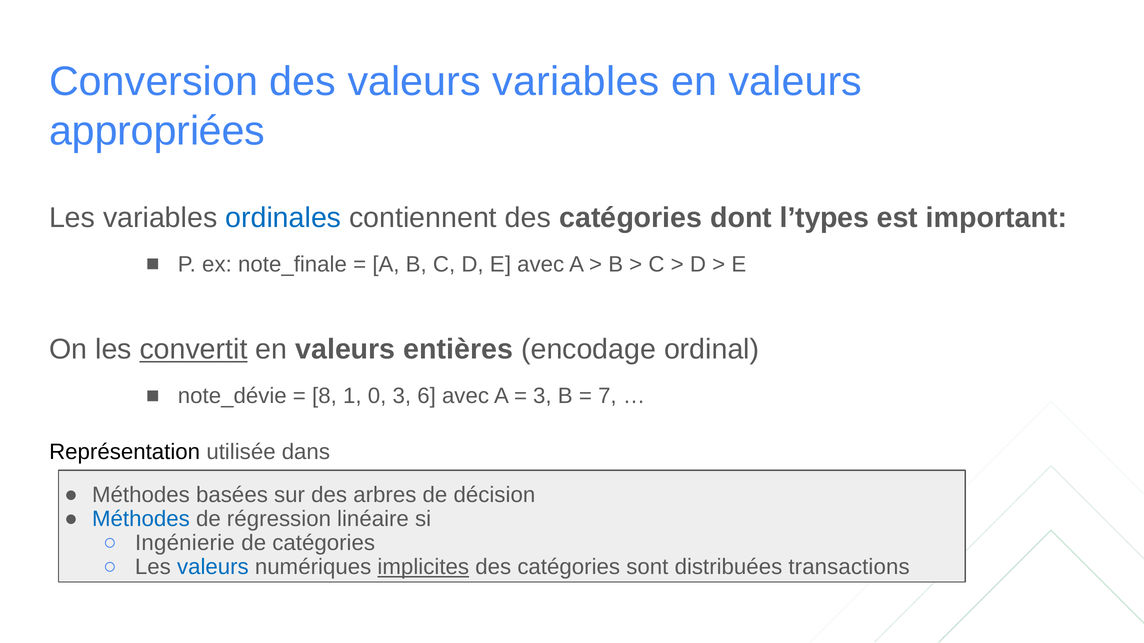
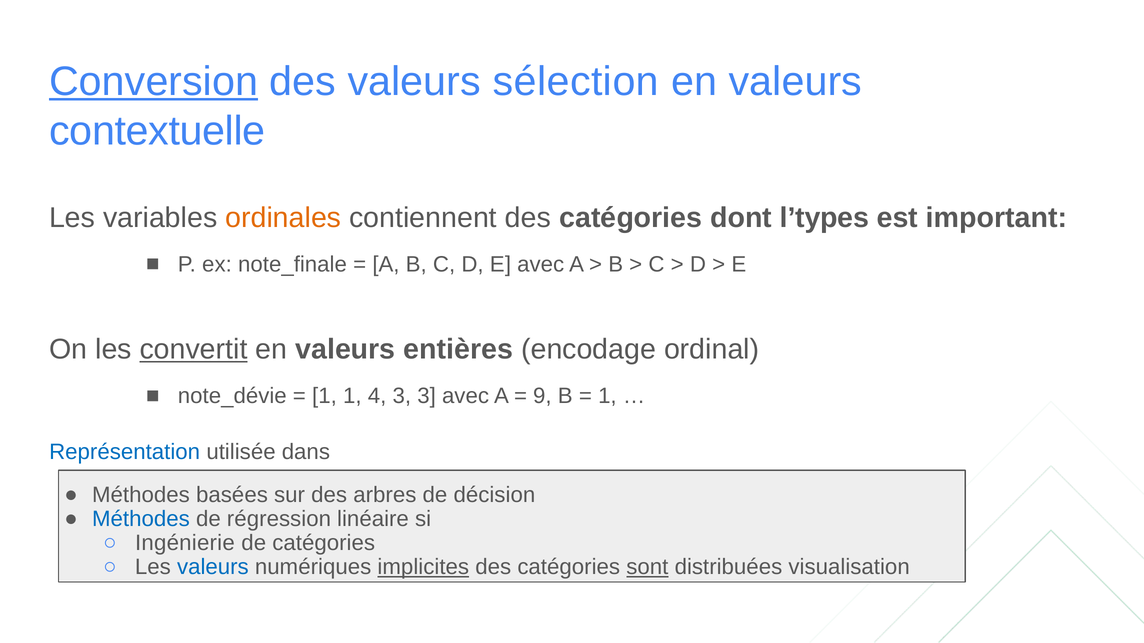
Conversion underline: none -> present
valeurs variables: variables -> sélection
appropriées: appropriées -> contextuelle
ordinales colour: blue -> orange
8 at (324, 396): 8 -> 1
0: 0 -> 4
3 6: 6 -> 3
3 at (542, 396): 3 -> 9
7 at (607, 396): 7 -> 1
Représentation colour: black -> blue
sont underline: none -> present
transactions: transactions -> visualisation
